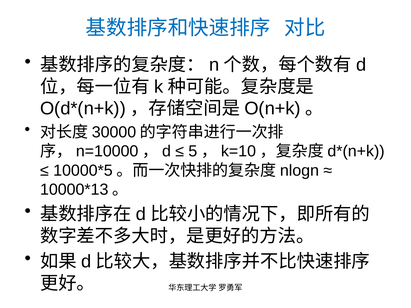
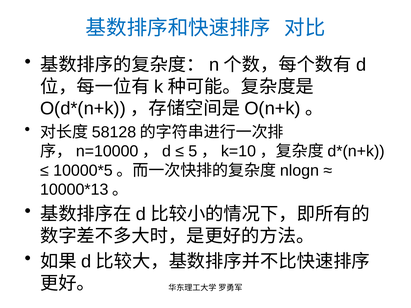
30000: 30000 -> 58128
